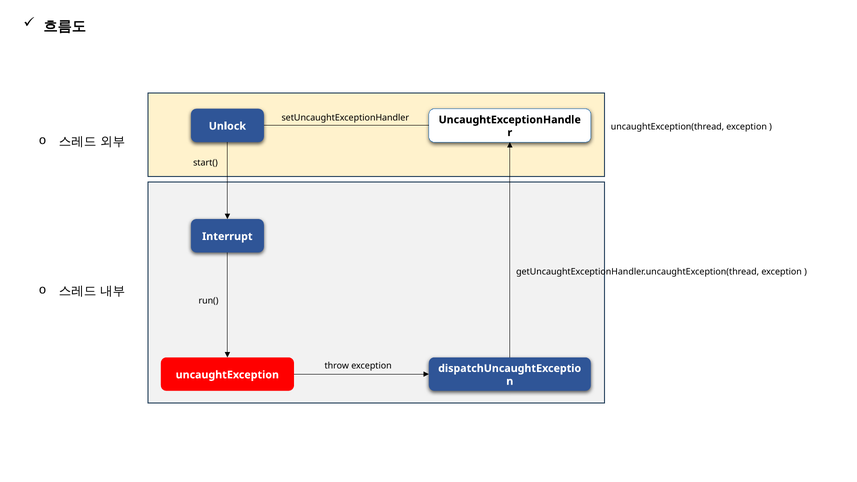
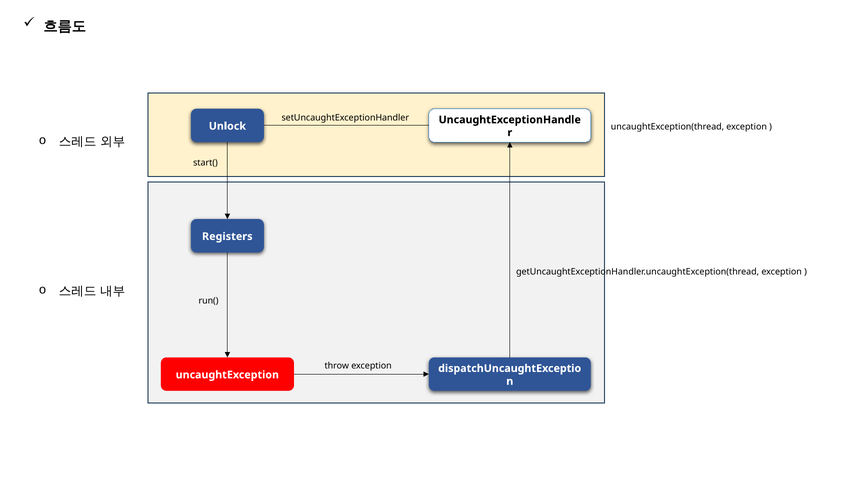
Interrupt: Interrupt -> Registers
